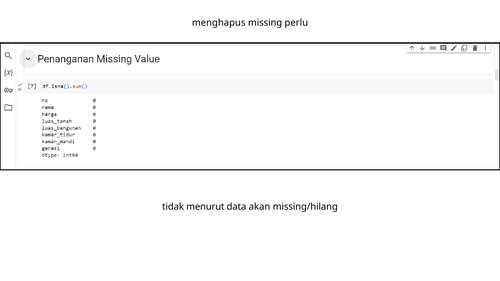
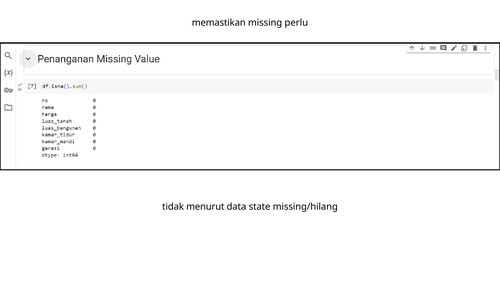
menghapus: menghapus -> memastikan
akan: akan -> state
